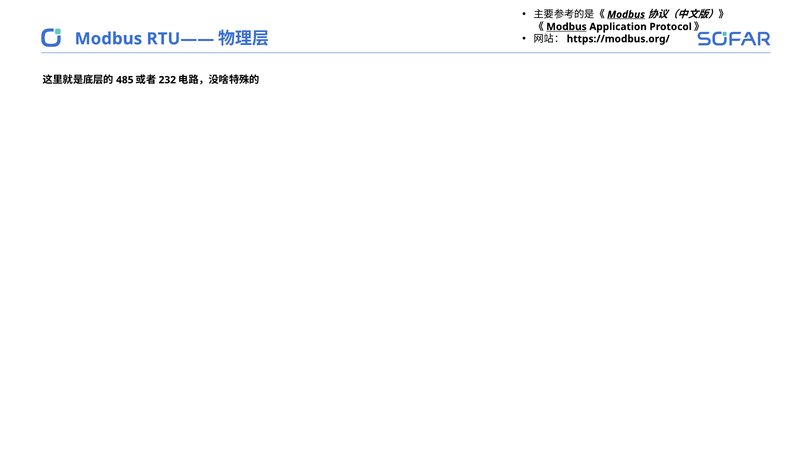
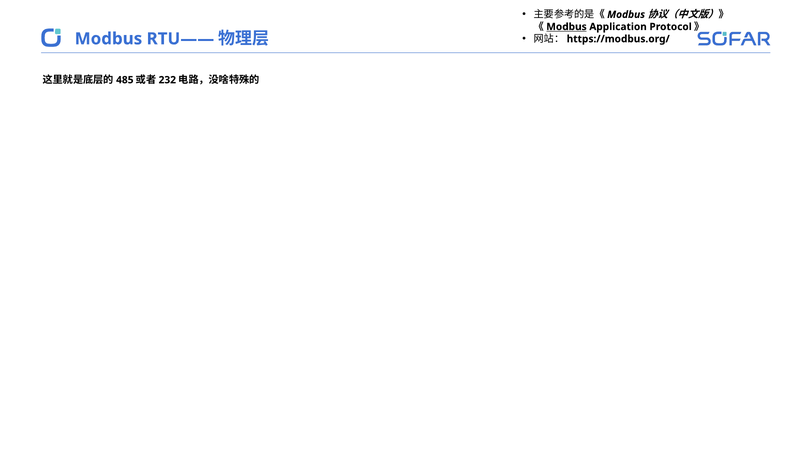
Modbus at (626, 15) underline: present -> none
